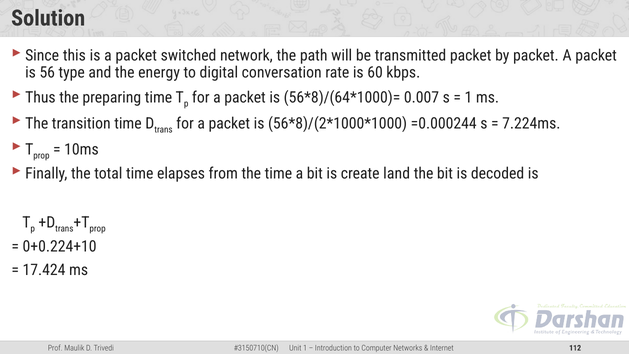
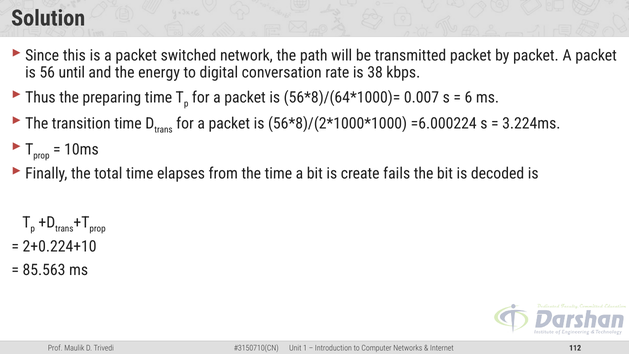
type: type -> until
60: 60 -> 38
1 at (468, 98): 1 -> 6
=0.000244: =0.000244 -> =6.000224
7.224ms: 7.224ms -> 3.224ms
land: land -> fails
0+0.224+10: 0+0.224+10 -> 2+0.224+10
17.424: 17.424 -> 85.563
